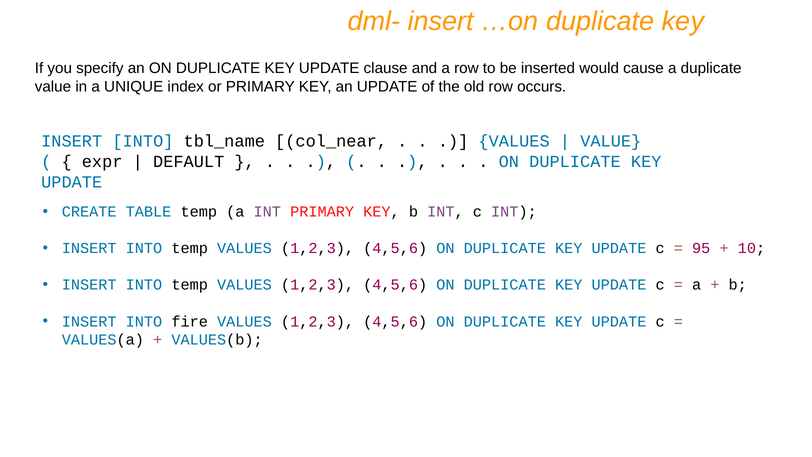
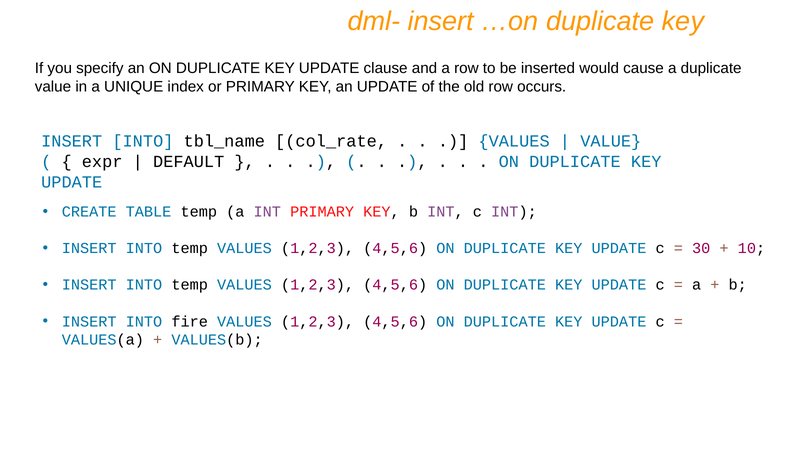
col_near: col_near -> col_rate
95: 95 -> 30
